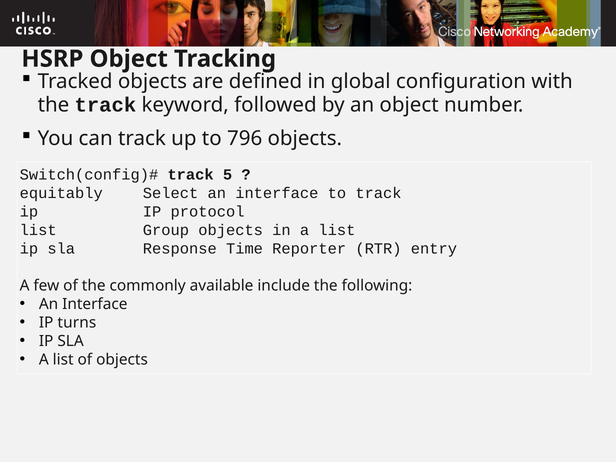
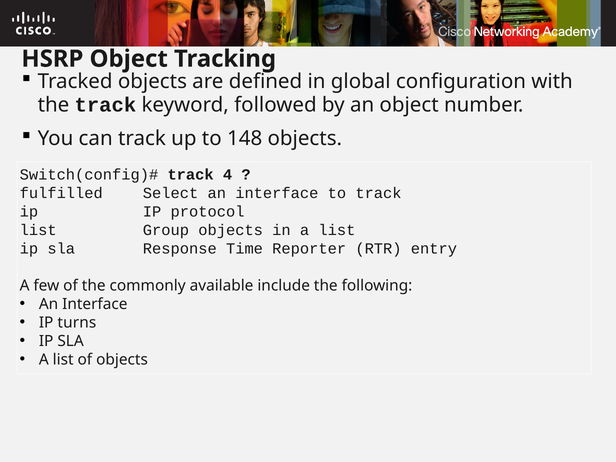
796: 796 -> 148
5: 5 -> 4
equitably: equitably -> fulfilled
